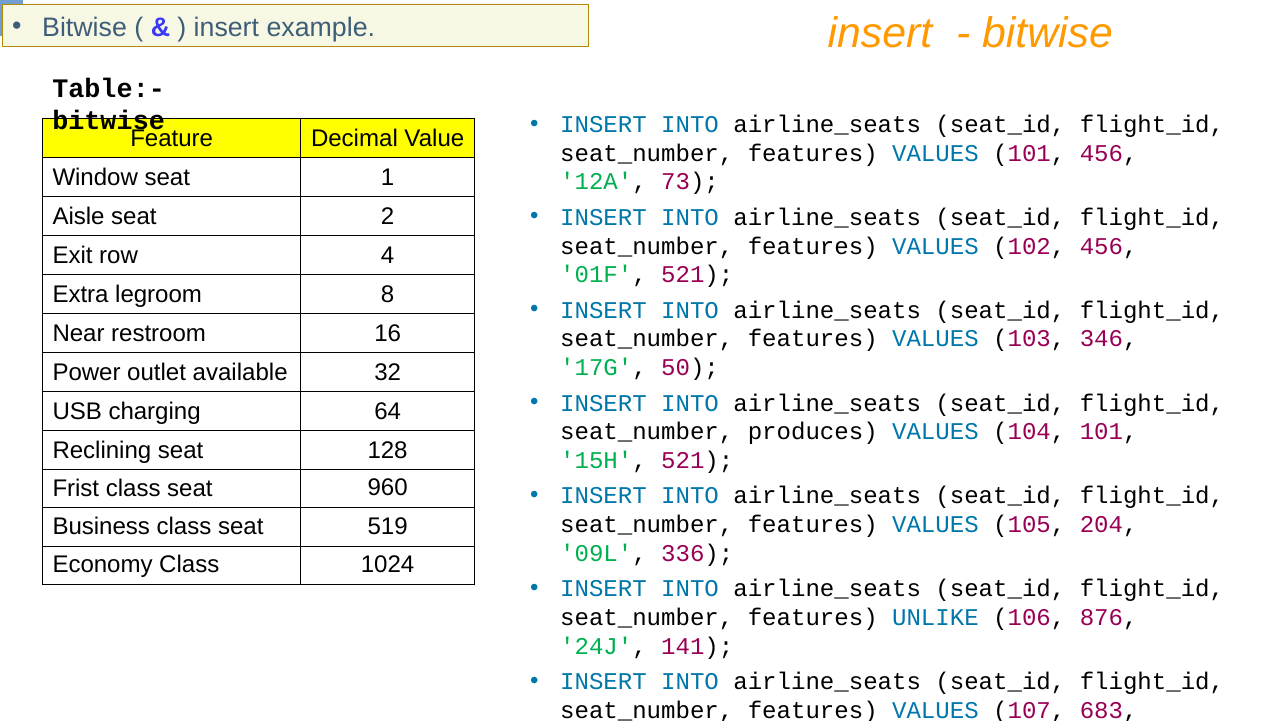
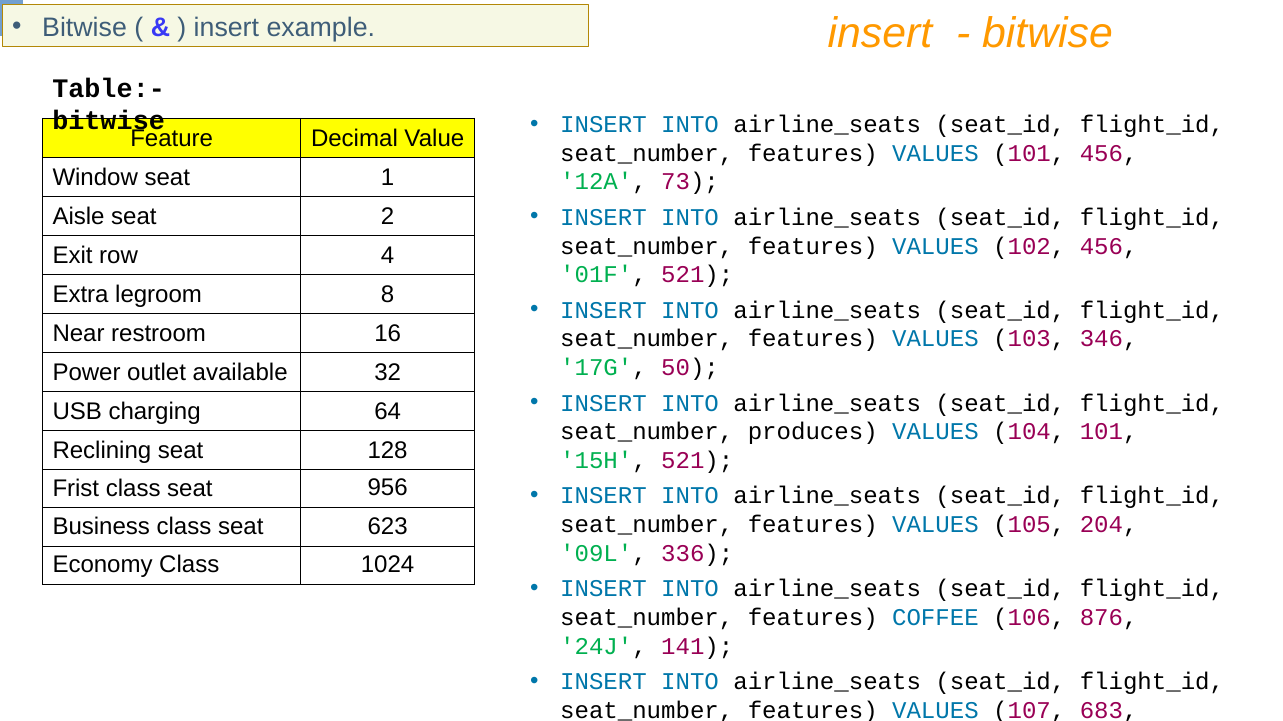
960: 960 -> 956
519: 519 -> 623
UNLIKE: UNLIKE -> COFFEE
